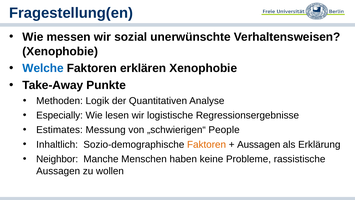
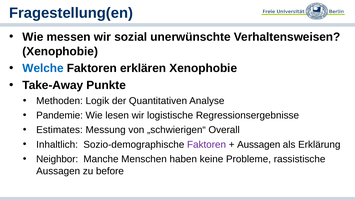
Especially: Especially -> Pandemie
People: People -> Overall
Faktoren at (207, 144) colour: orange -> purple
wollen: wollen -> before
